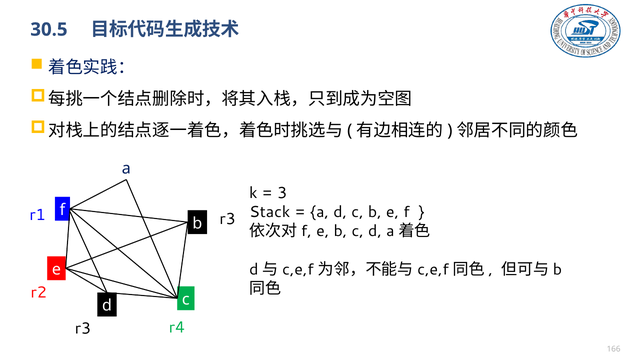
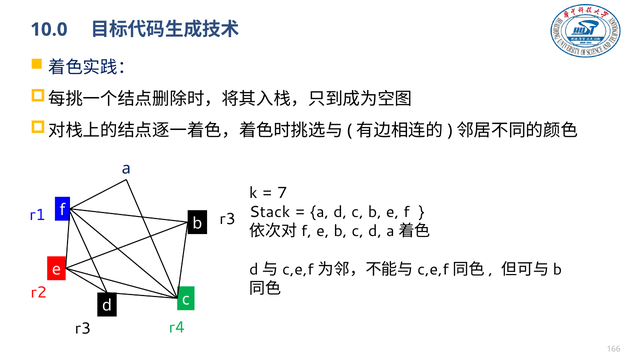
30.5: 30.5 -> 10.0
3: 3 -> 7
